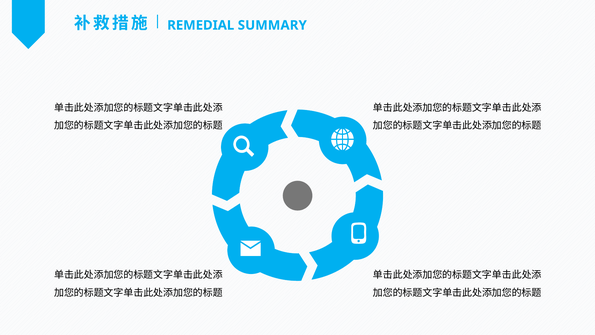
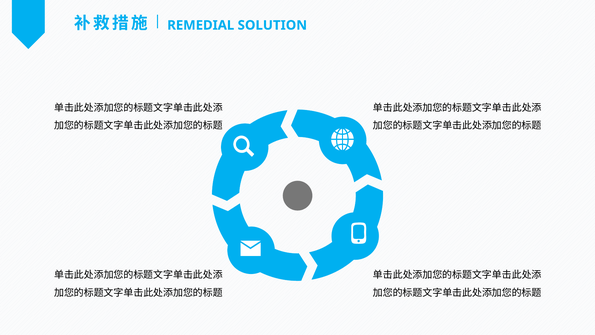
SUMMARY: SUMMARY -> SOLUTION
